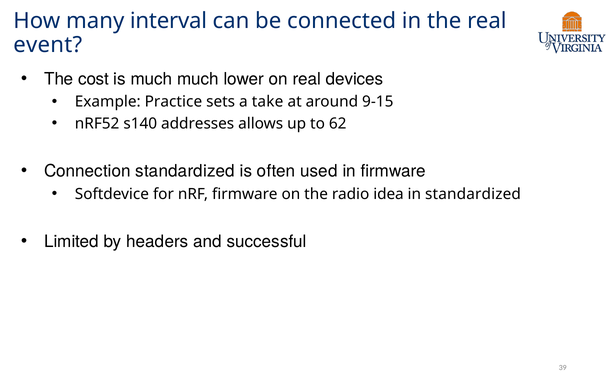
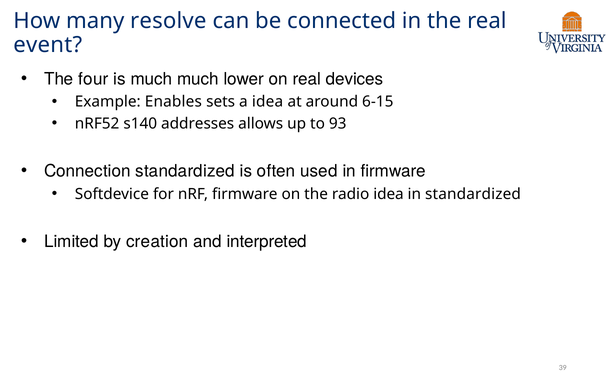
interval: interval -> resolve
cost: cost -> four
Practice: Practice -> Enables
a take: take -> idea
9-15: 9-15 -> 6-15
62: 62 -> 93
headers: headers -> creation
successful: successful -> interpreted
